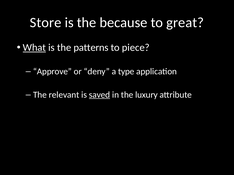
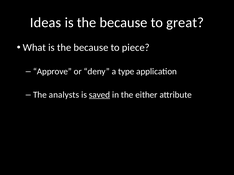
Store: Store -> Ideas
What underline: present -> none
patterns at (91, 48): patterns -> because
relevant: relevant -> analysts
luxury: luxury -> either
